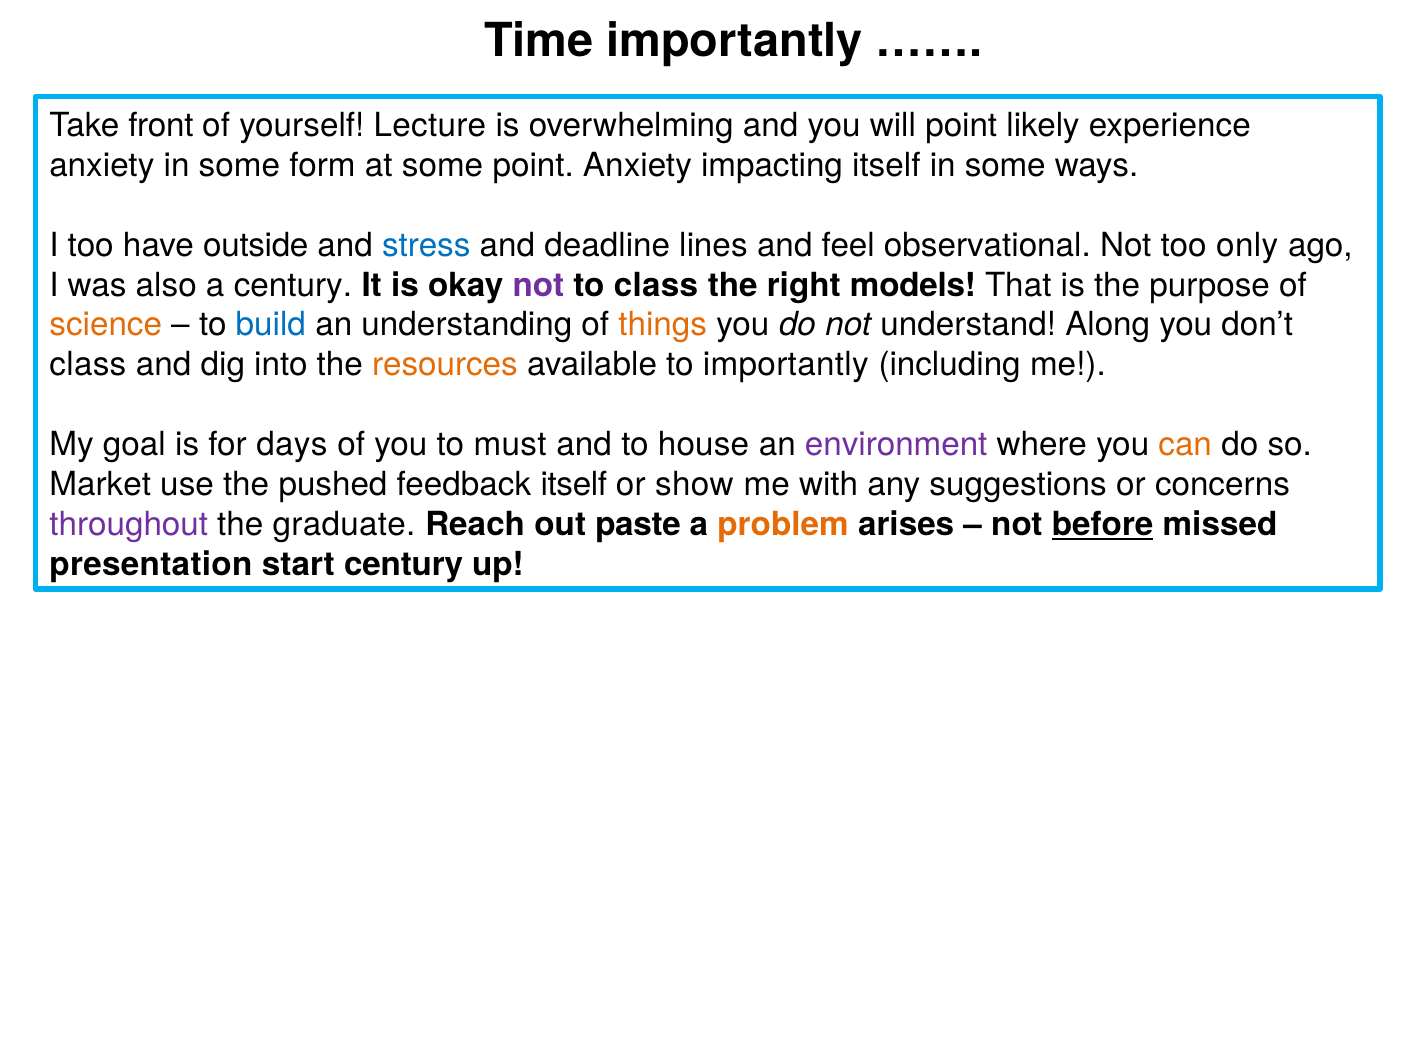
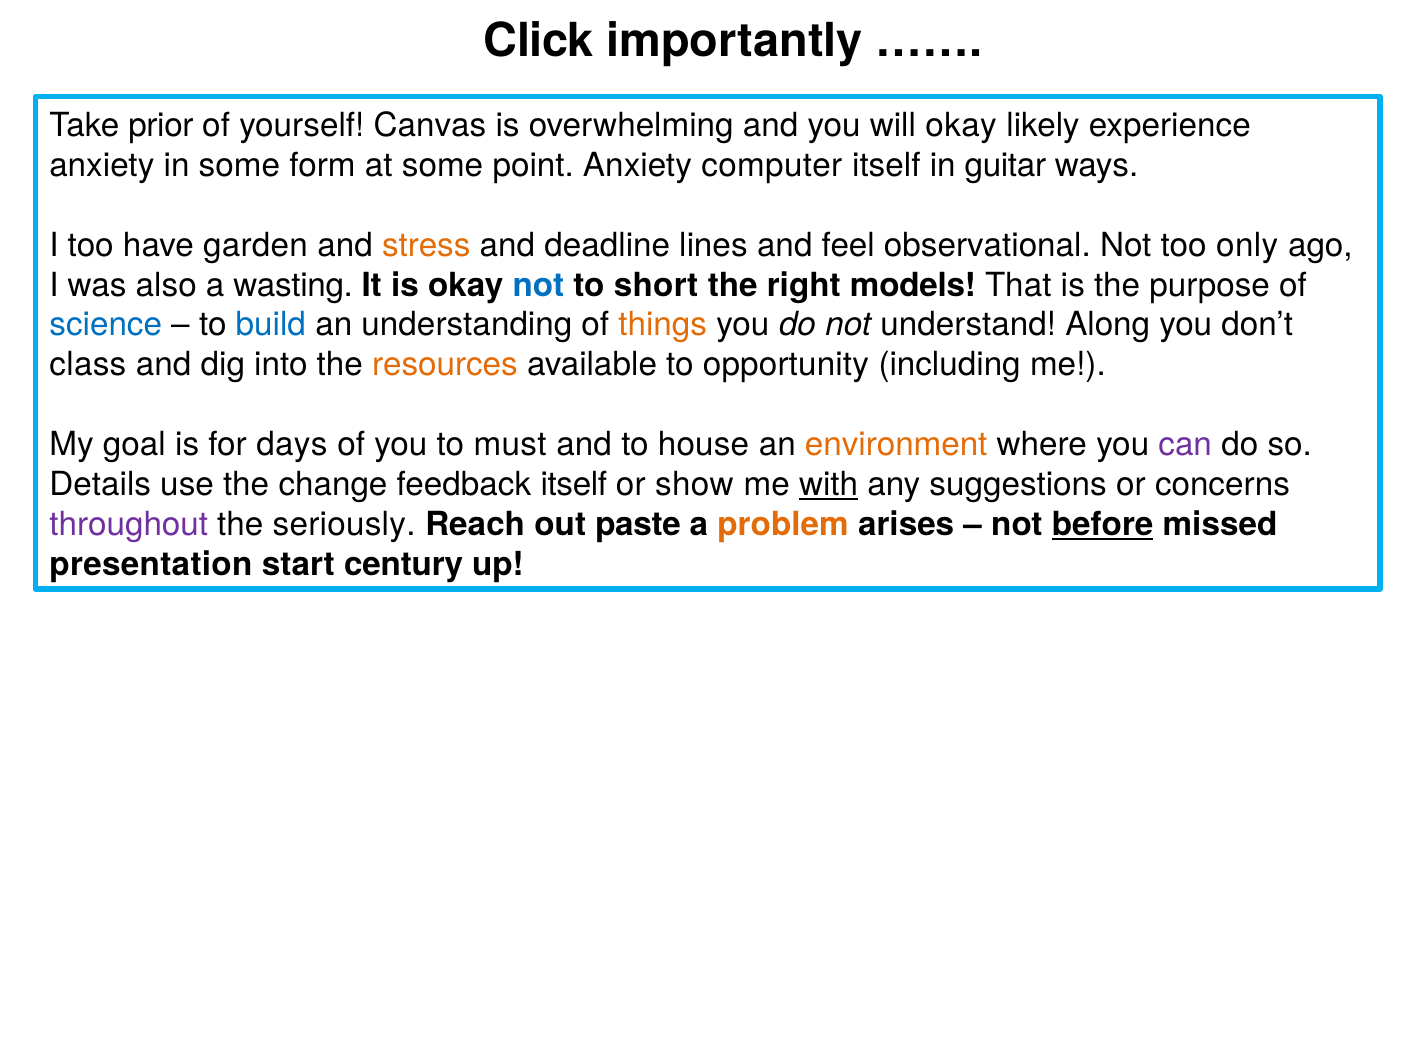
Time: Time -> Click
front: front -> prior
Lecture: Lecture -> Canvas
will point: point -> okay
impacting: impacting -> computer
itself in some: some -> guitar
outside: outside -> garden
stress colour: blue -> orange
a century: century -> wasting
not at (538, 285) colour: purple -> blue
to class: class -> short
science colour: orange -> blue
to importantly: importantly -> opportunity
environment colour: purple -> orange
can colour: orange -> purple
Market: Market -> Details
pushed: pushed -> change
with underline: none -> present
graduate: graduate -> seriously
